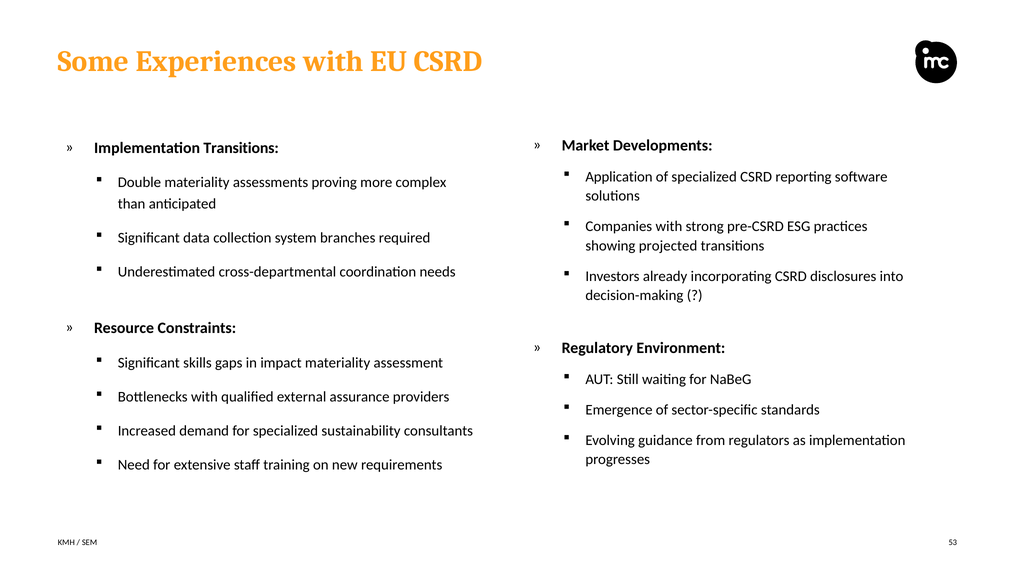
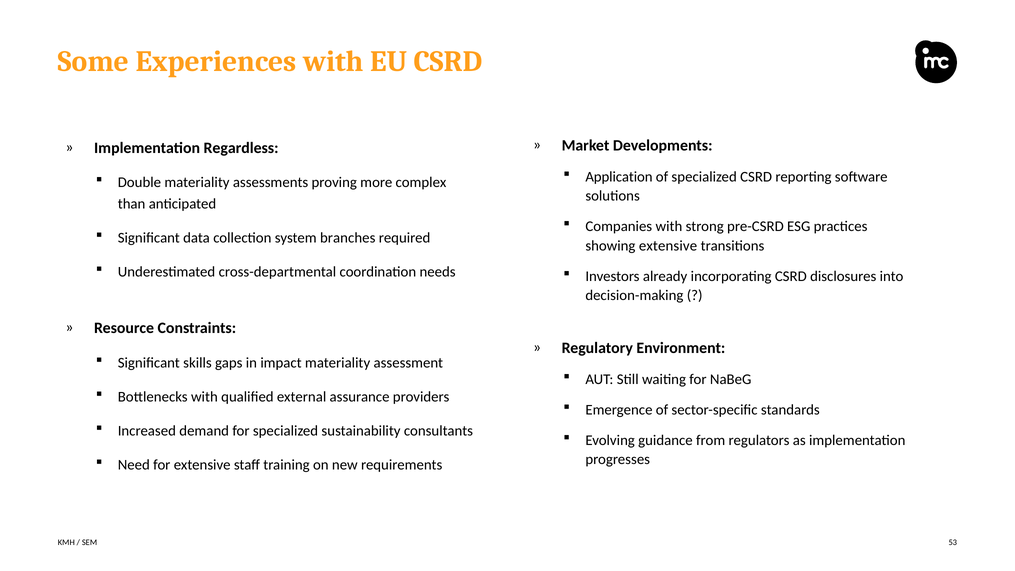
Implementation Transitions: Transitions -> Regardless
showing projected: projected -> extensive
